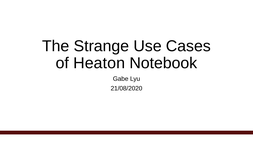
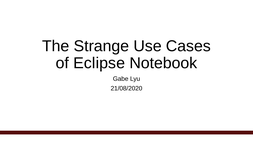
Heaton: Heaton -> Eclipse
